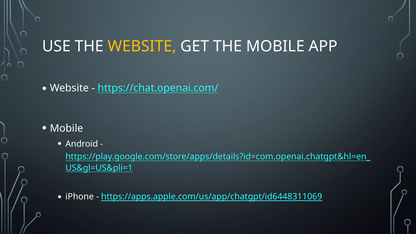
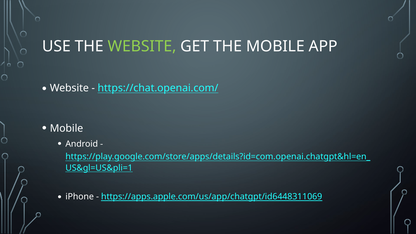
WEBSITE at (142, 46) colour: yellow -> light green
